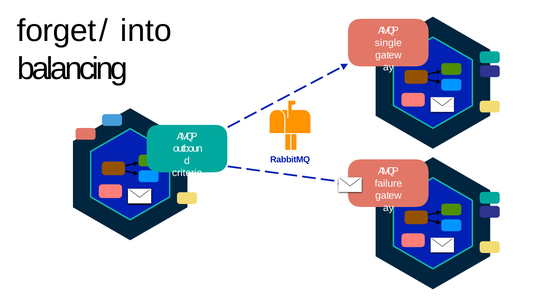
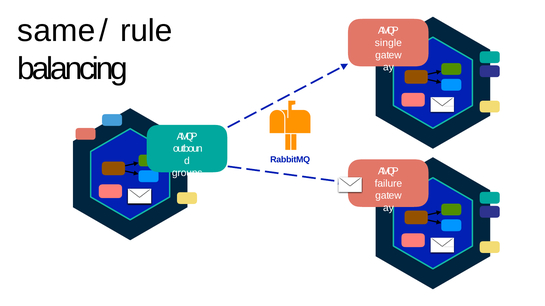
forget: forget -> same
into: into -> rule
criteria: criteria -> groups
